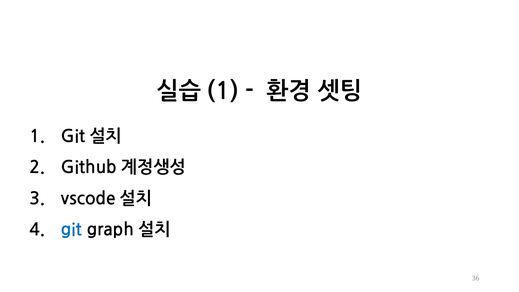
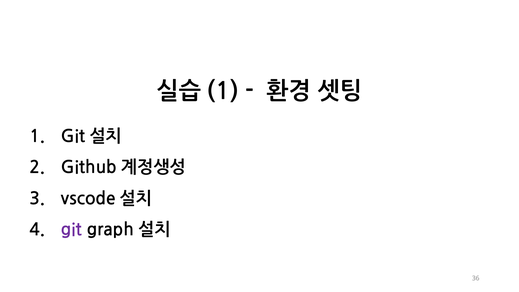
git colour: blue -> purple
